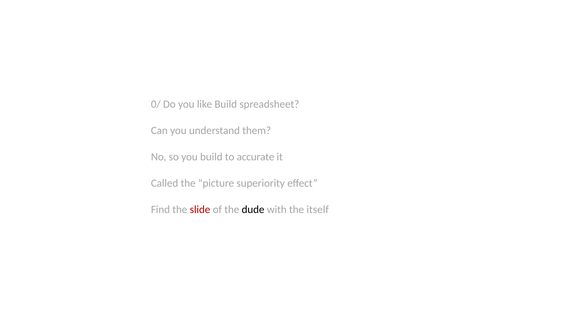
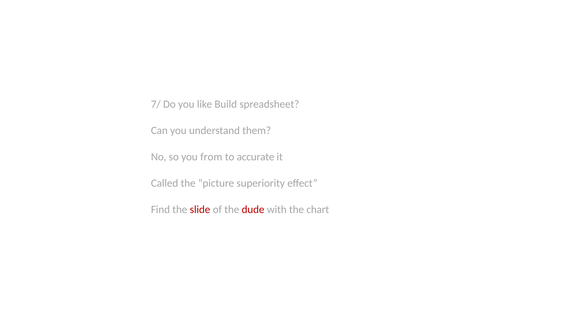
0/: 0/ -> 7/
you build: build -> from
dude colour: black -> red
itself: itself -> chart
